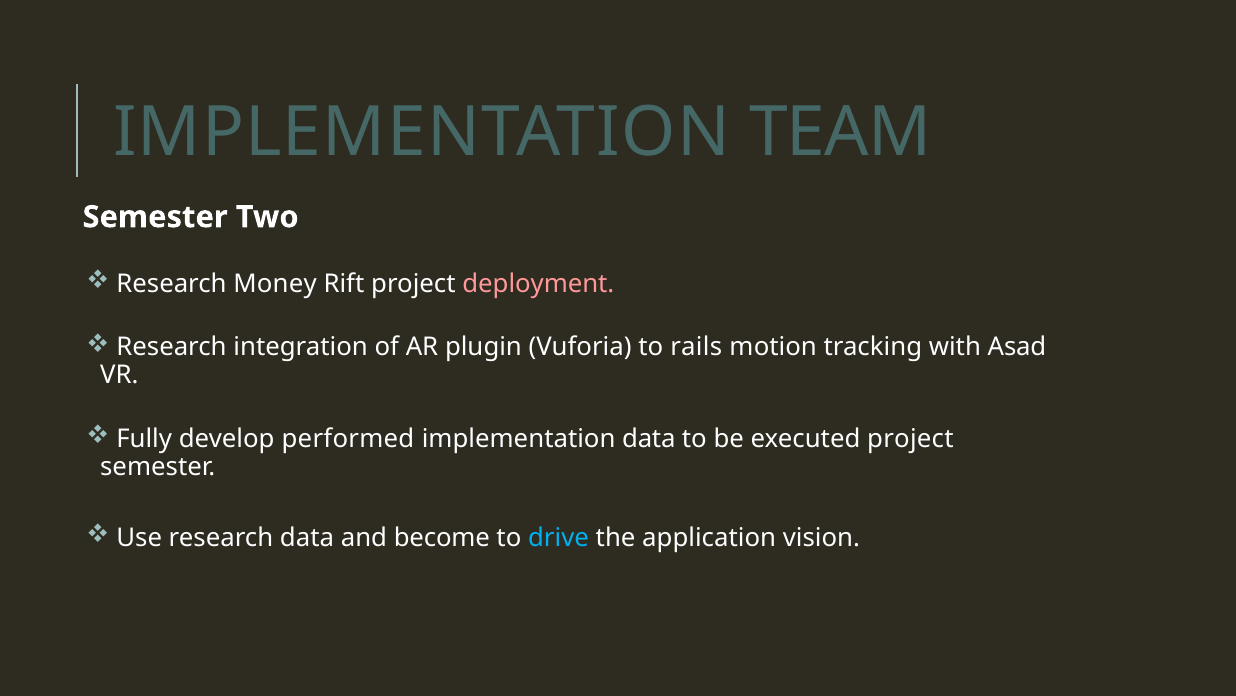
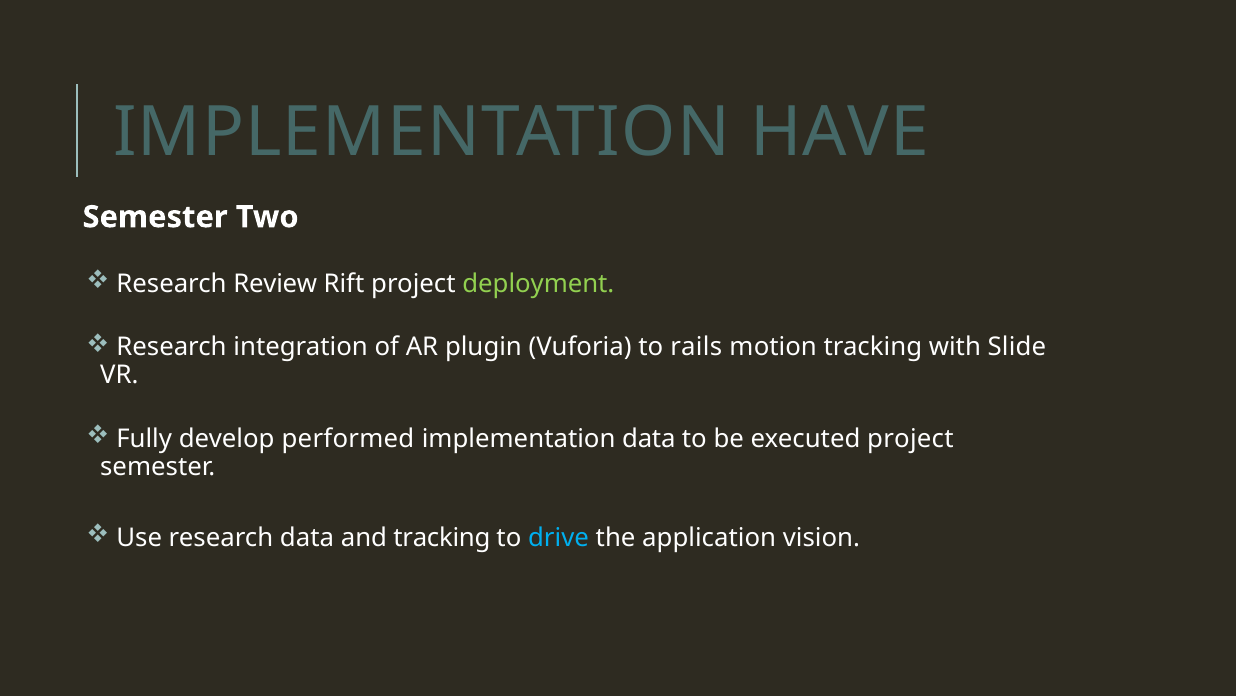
TEAM: TEAM -> HAVE
Money: Money -> Review
deployment colour: pink -> light green
Asad: Asad -> Slide
and become: become -> tracking
